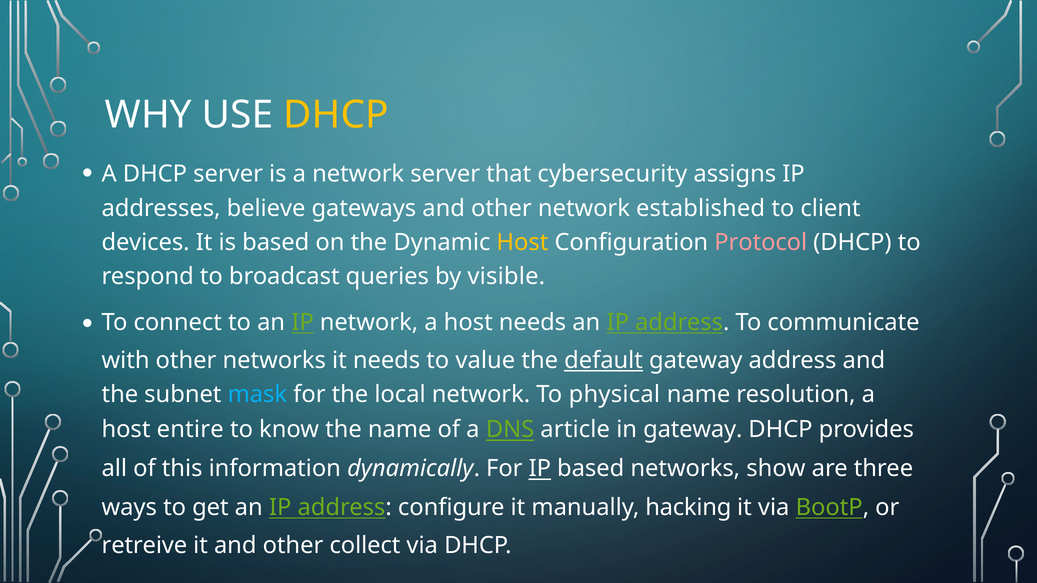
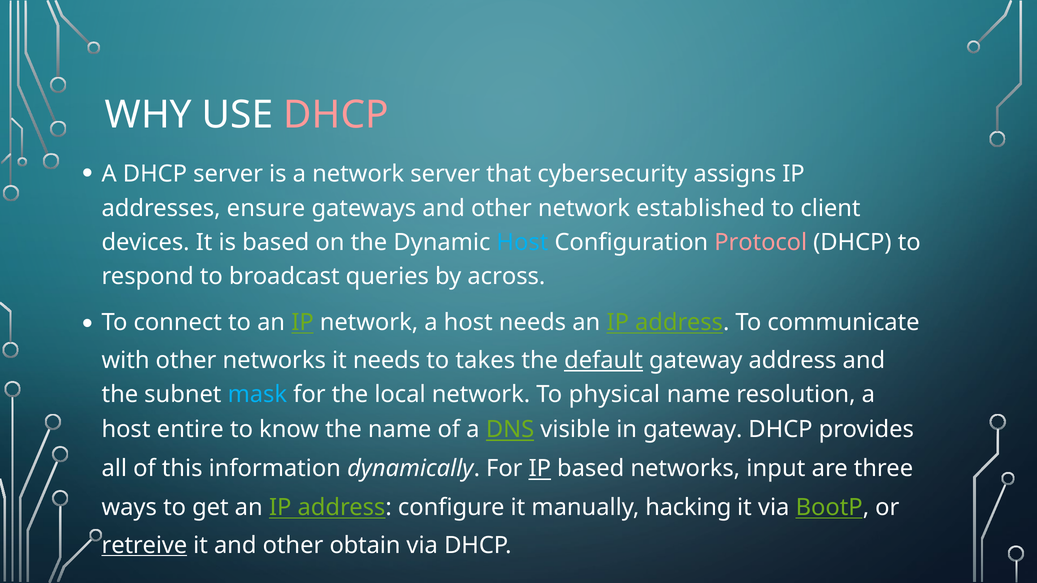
DHCP at (336, 115) colour: yellow -> pink
believe: believe -> ensure
Host at (522, 243) colour: yellow -> light blue
visible: visible -> across
value: value -> takes
article: article -> visible
show: show -> input
retreive underline: none -> present
collect: collect -> obtain
